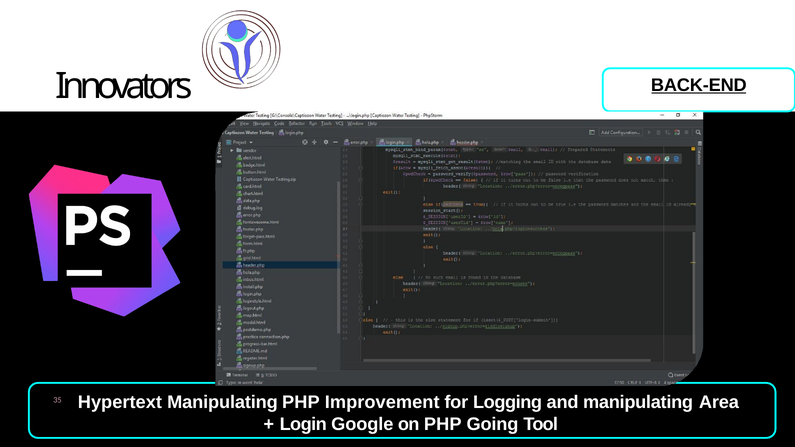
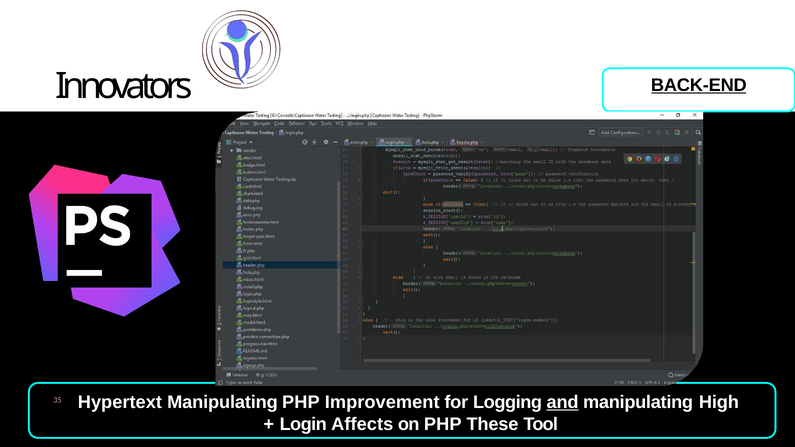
and underline: none -> present
Area: Area -> High
Google: Google -> Affects
Going: Going -> These
